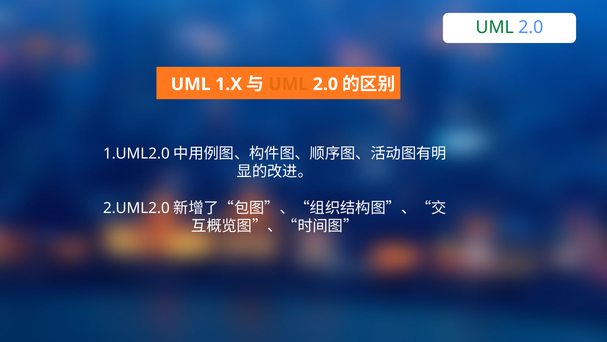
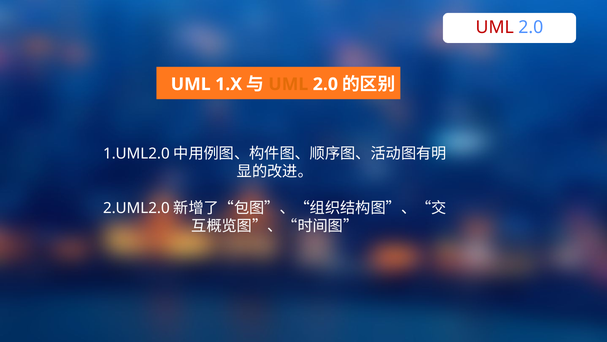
UML at (495, 27) colour: green -> red
